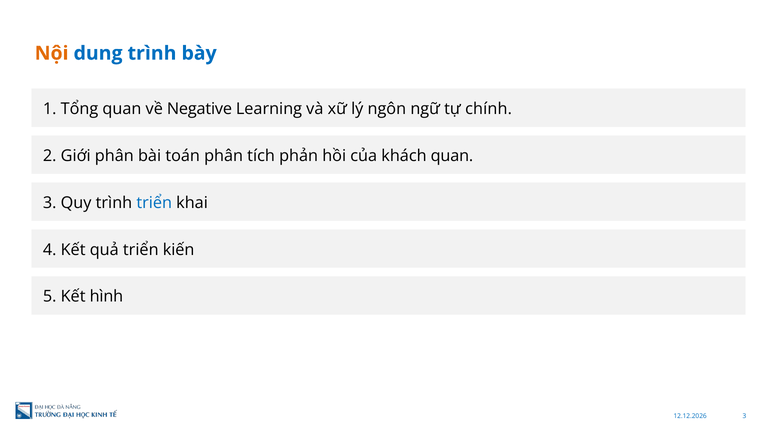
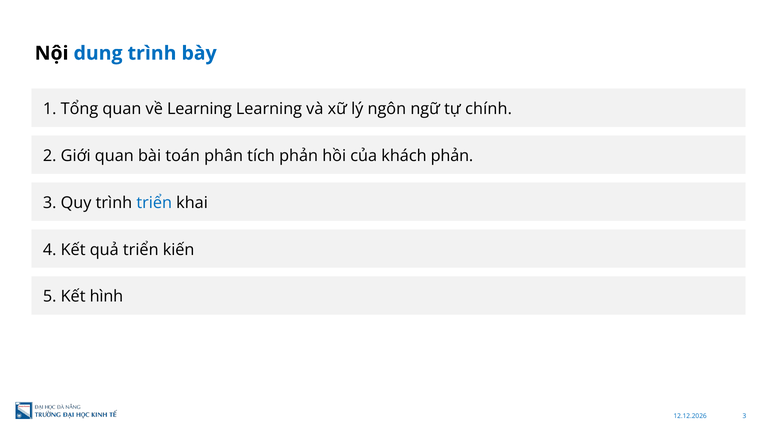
Nội colour: orange -> black
về Negative: Negative -> Learning
Giới phân: phân -> quan
khách quan: quan -> phản
